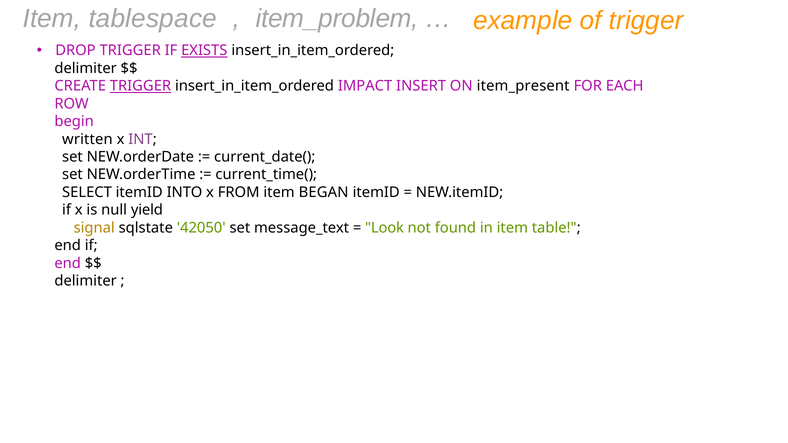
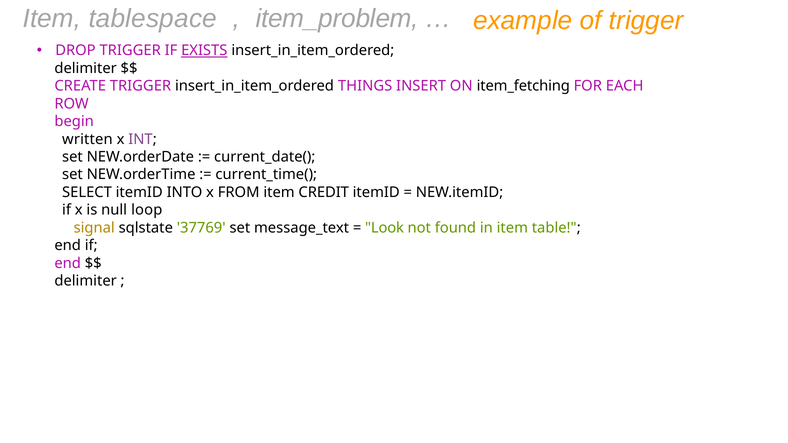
TRIGGER at (140, 86) underline: present -> none
IMPACT: IMPACT -> THINGS
item_present: item_present -> item_fetching
BEGAN: BEGAN -> CREDIT
yield: yield -> loop
42050: 42050 -> 37769
